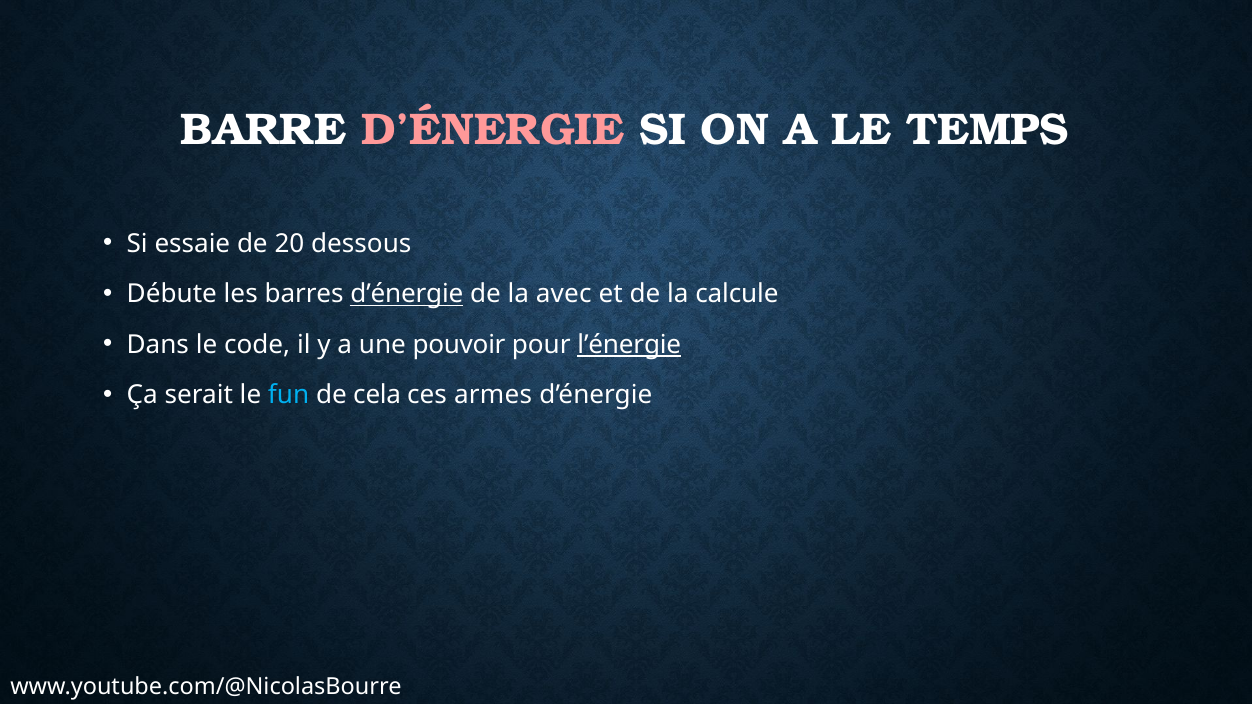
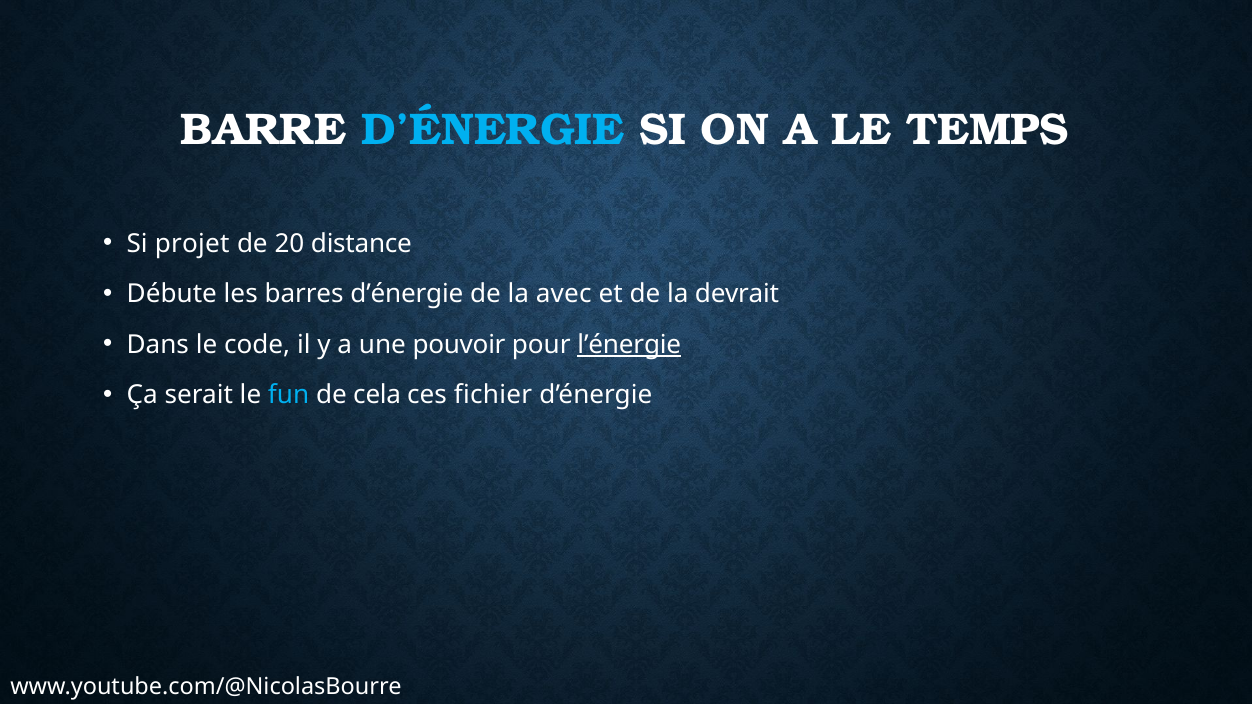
D’ÉNERGIE at (493, 130) colour: pink -> light blue
essaie: essaie -> projet
dessous: dessous -> distance
d’énergie at (407, 294) underline: present -> none
calcule: calcule -> devrait
armes: armes -> fichier
